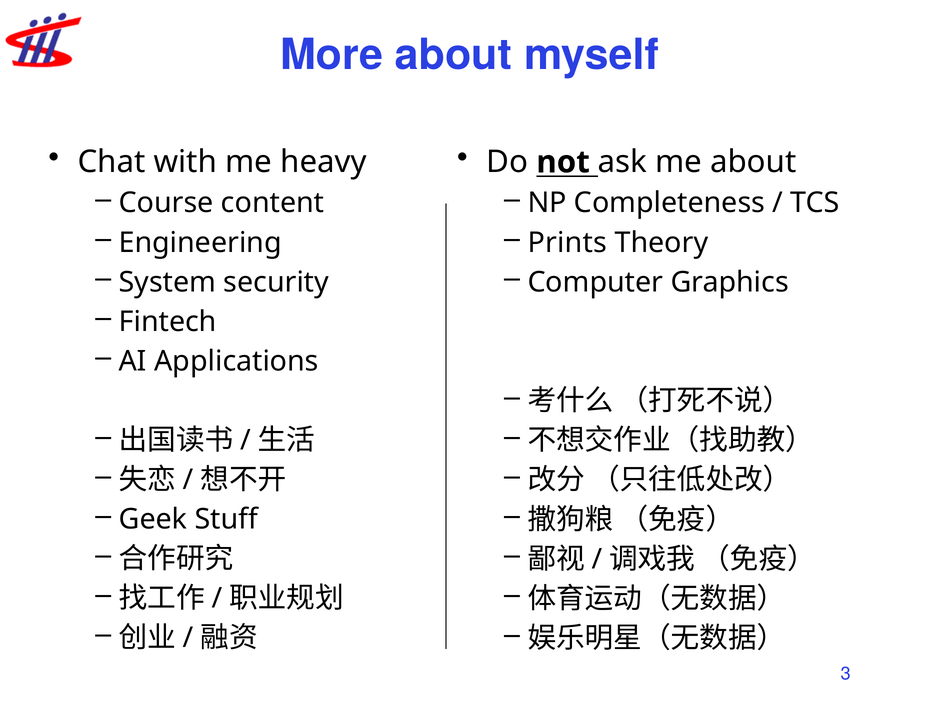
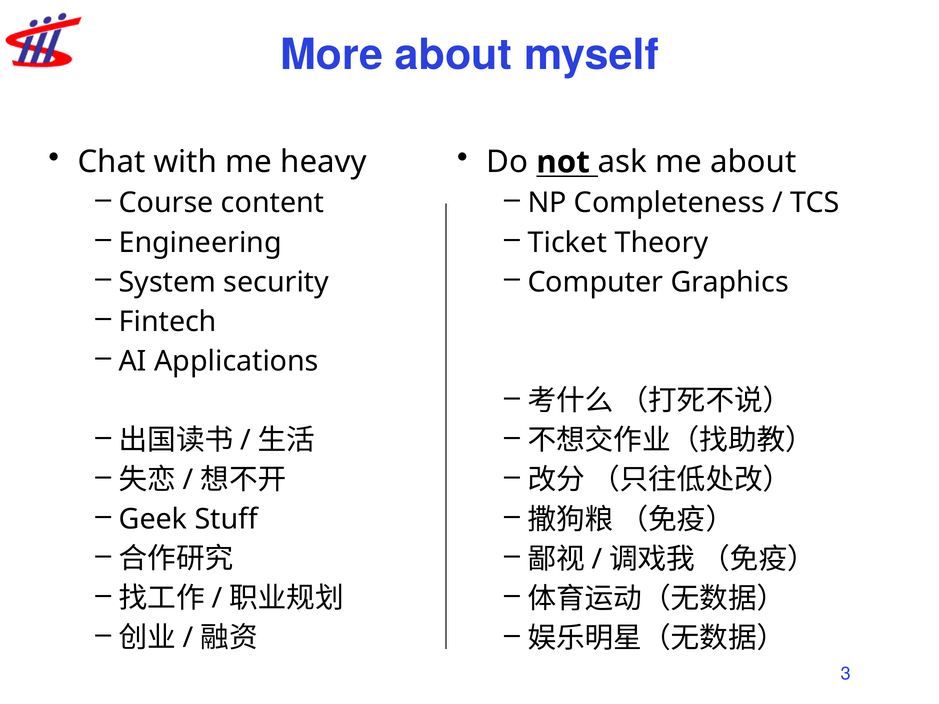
Prints: Prints -> Ticket
